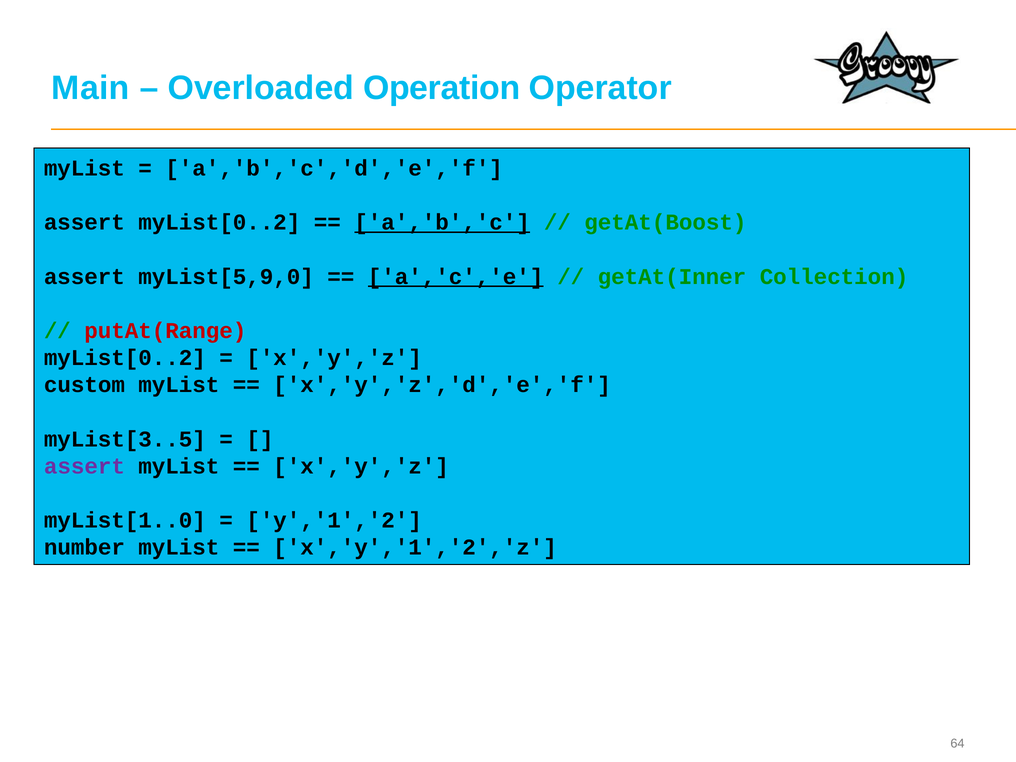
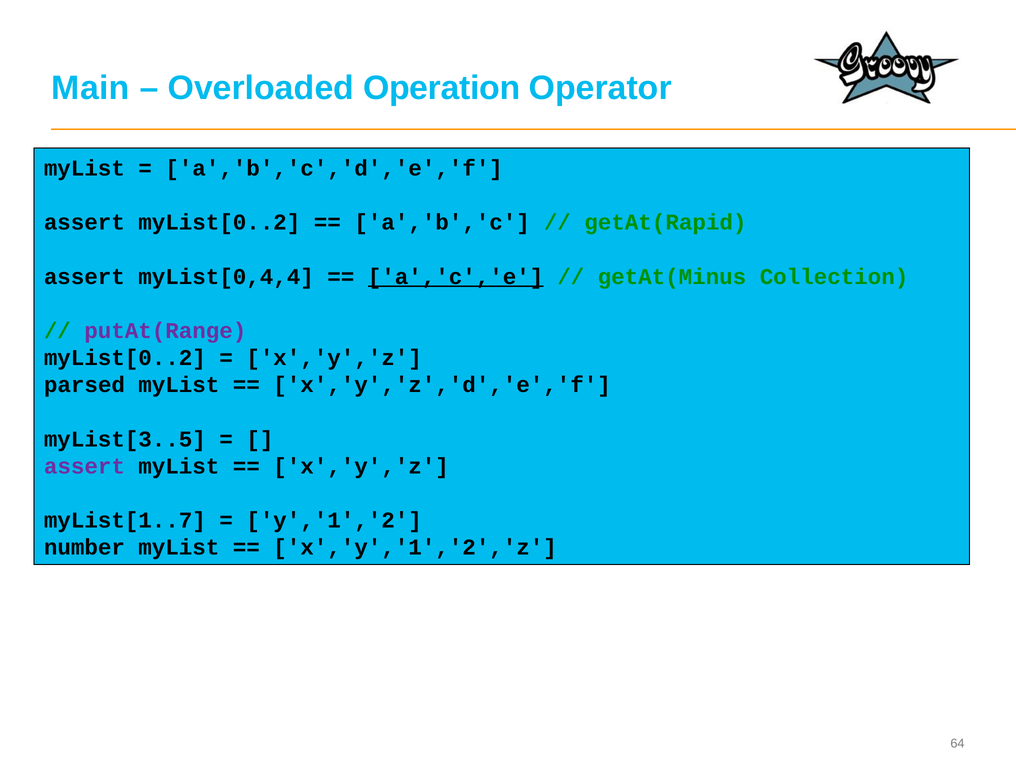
a','b','c underline: present -> none
getAt(Boost: getAt(Boost -> getAt(Rapid
myList[5,9,0: myList[5,9,0 -> myList[0,4,4
getAt(Inner: getAt(Inner -> getAt(Minus
putAt(Range colour: red -> purple
custom: custom -> parsed
myList[1..0: myList[1..0 -> myList[1..7
